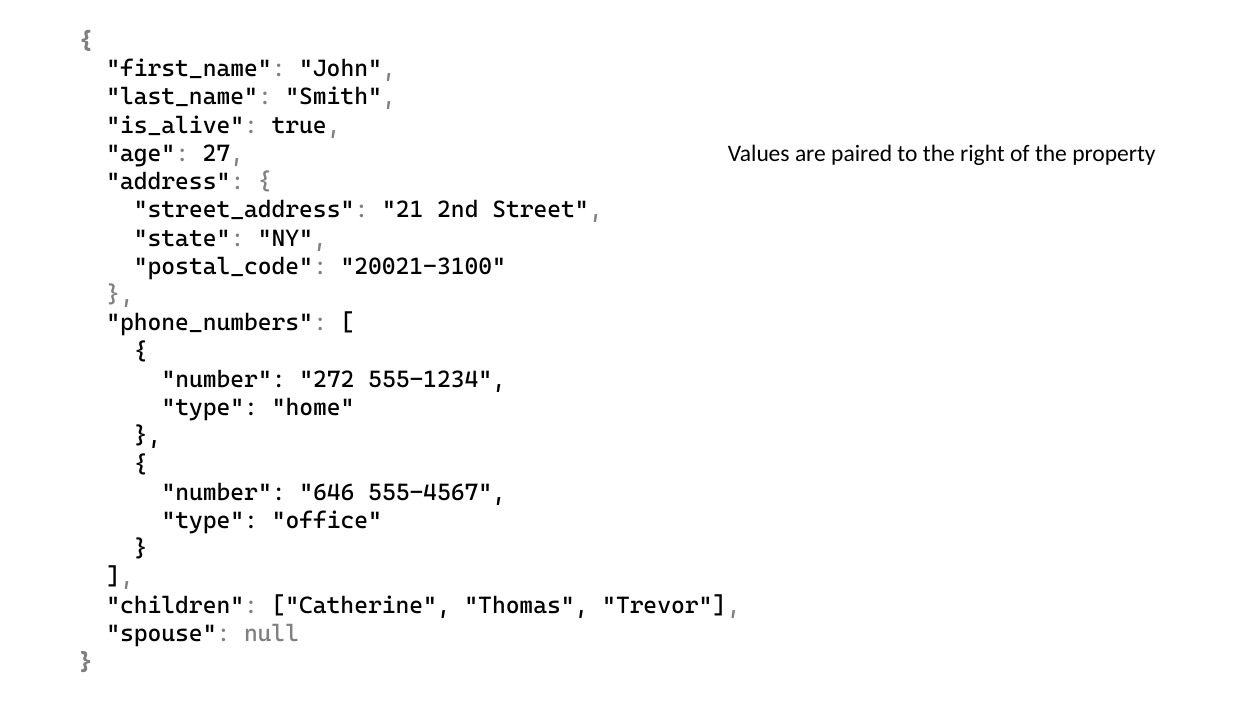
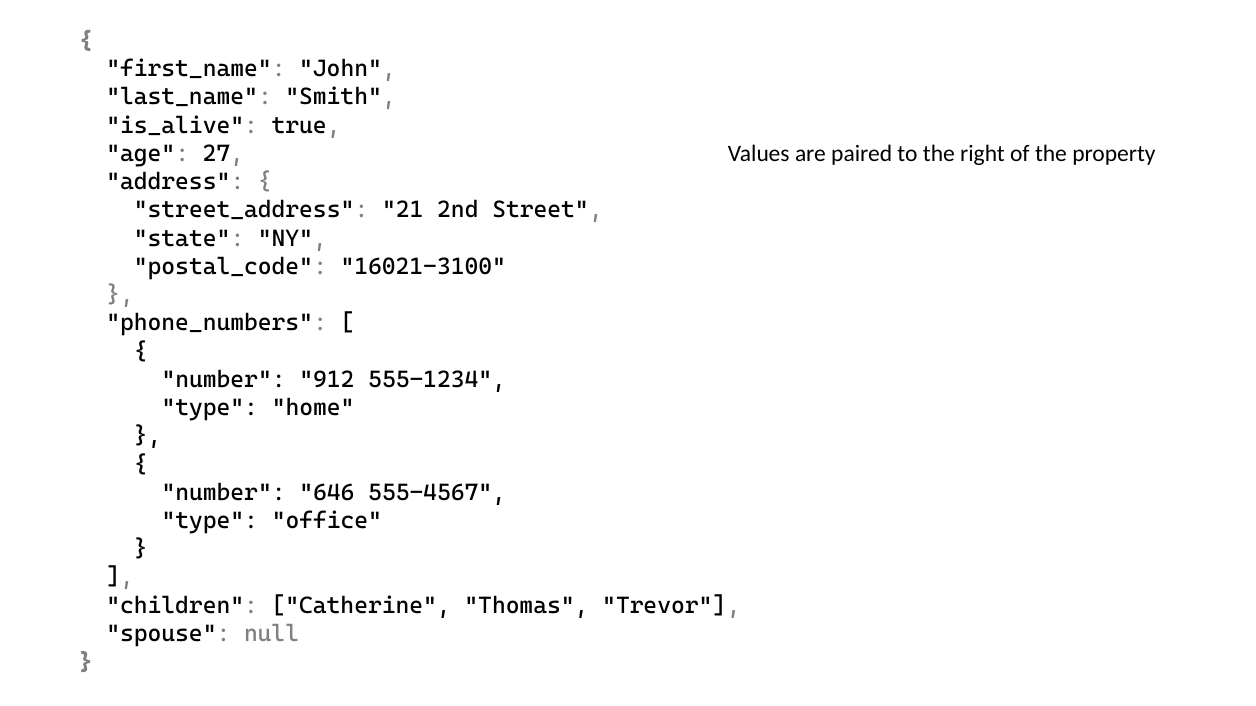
20021-3100: 20021-3100 -> 16021-3100
272: 272 -> 912
